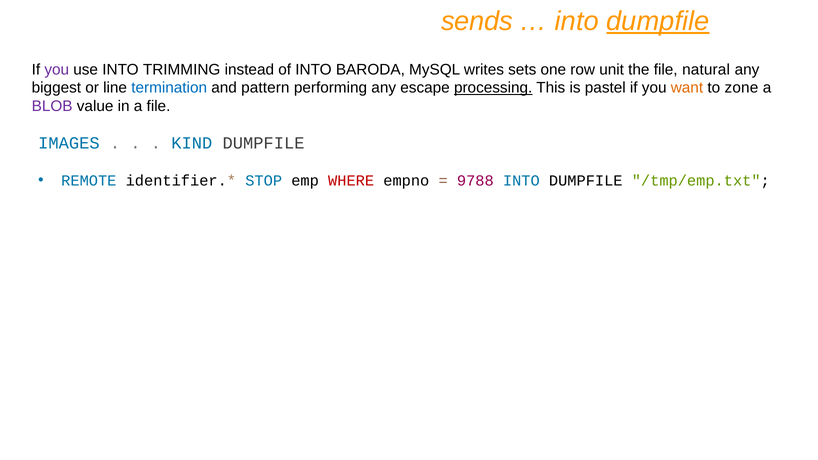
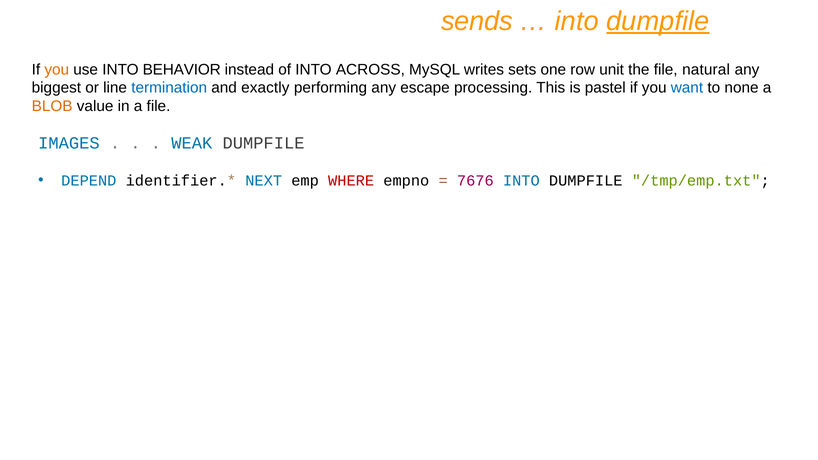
you at (57, 70) colour: purple -> orange
TRIMMING: TRIMMING -> BEHAVIOR
BARODA: BARODA -> ACROSS
pattern: pattern -> exactly
processing underline: present -> none
want colour: orange -> blue
zone: zone -> none
BLOB colour: purple -> orange
KIND: KIND -> WEAK
REMOTE: REMOTE -> DEPEND
STOP: STOP -> NEXT
9788: 9788 -> 7676
